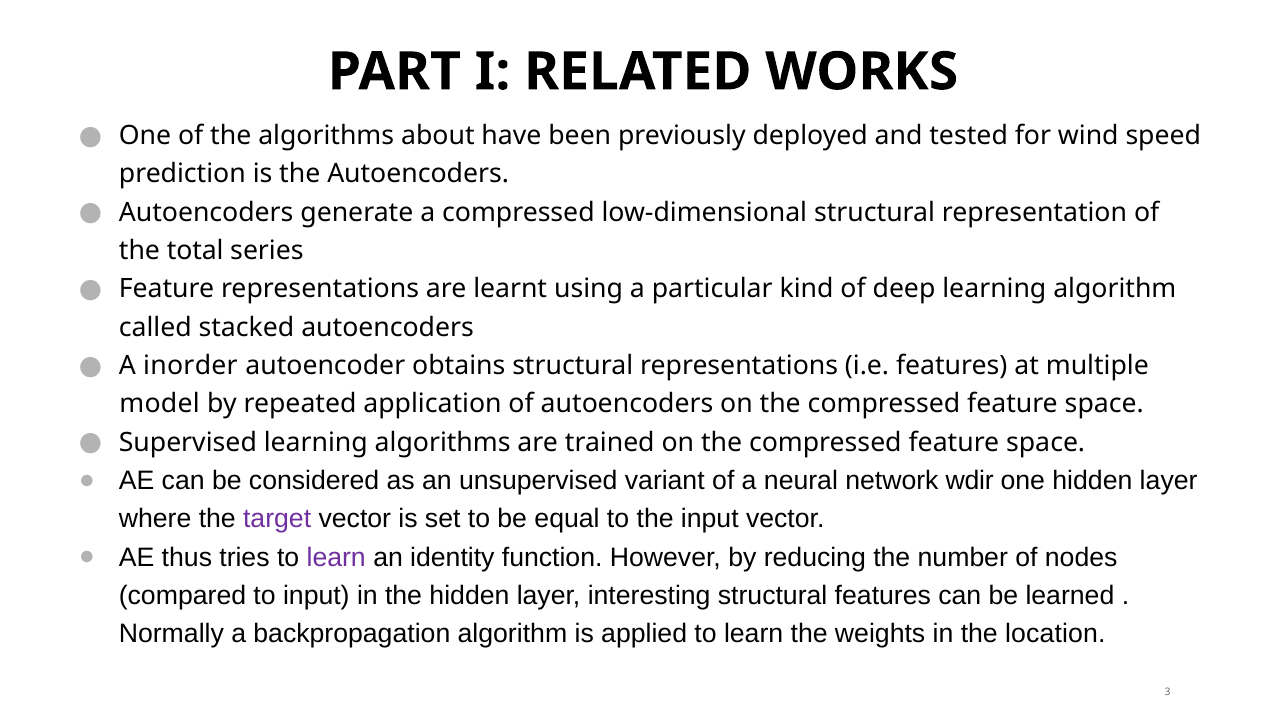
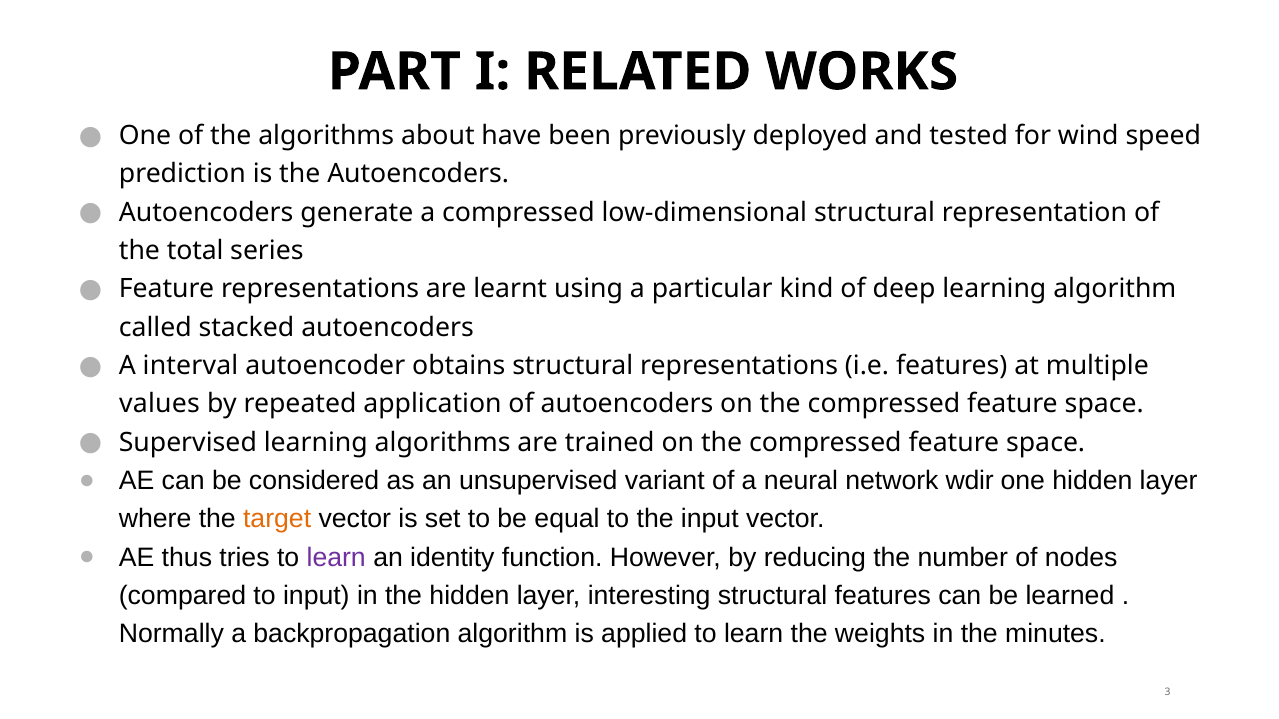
inorder: inorder -> interval
model: model -> values
target colour: purple -> orange
location: location -> minutes
